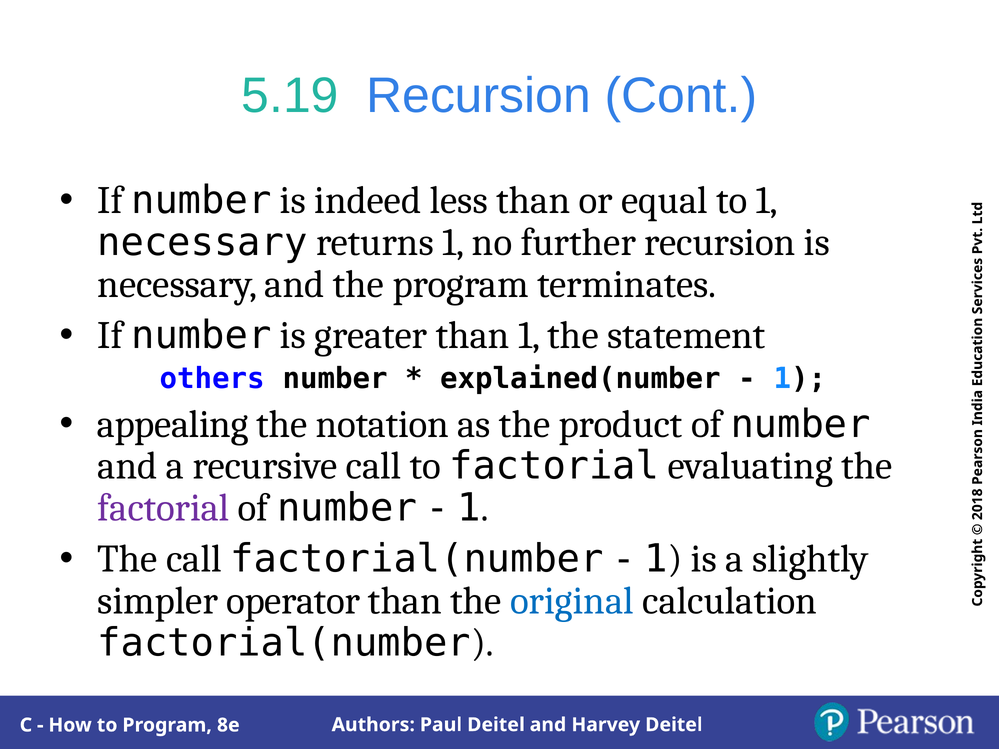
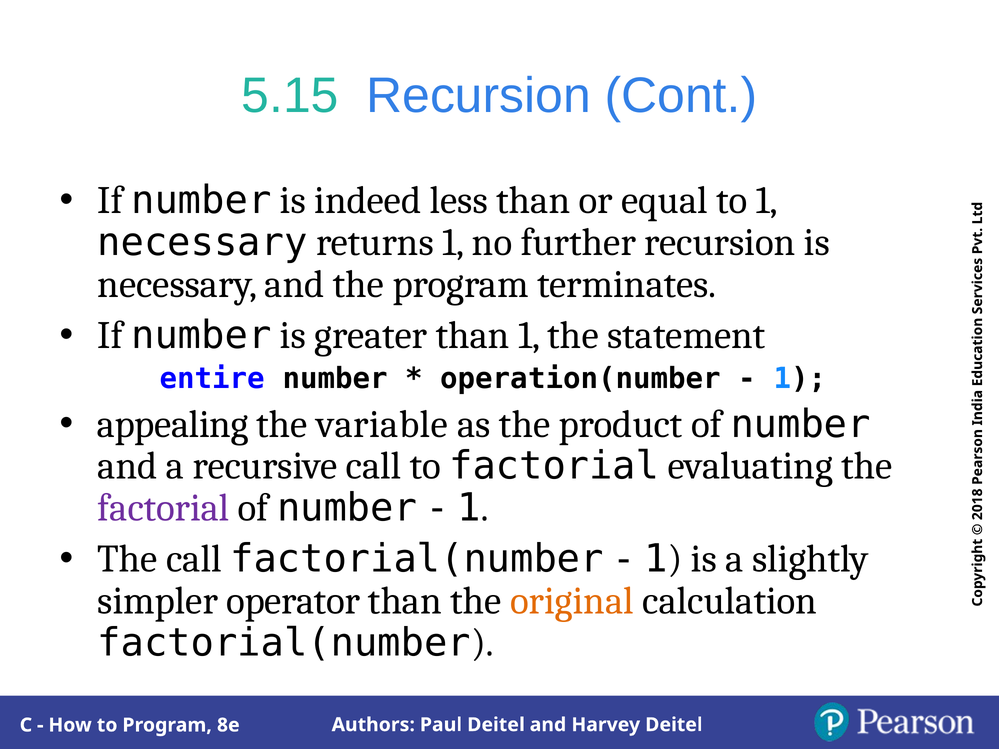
5.19: 5.19 -> 5.15
others: others -> entire
explained(number: explained(number -> operation(number
notation: notation -> variable
original colour: blue -> orange
